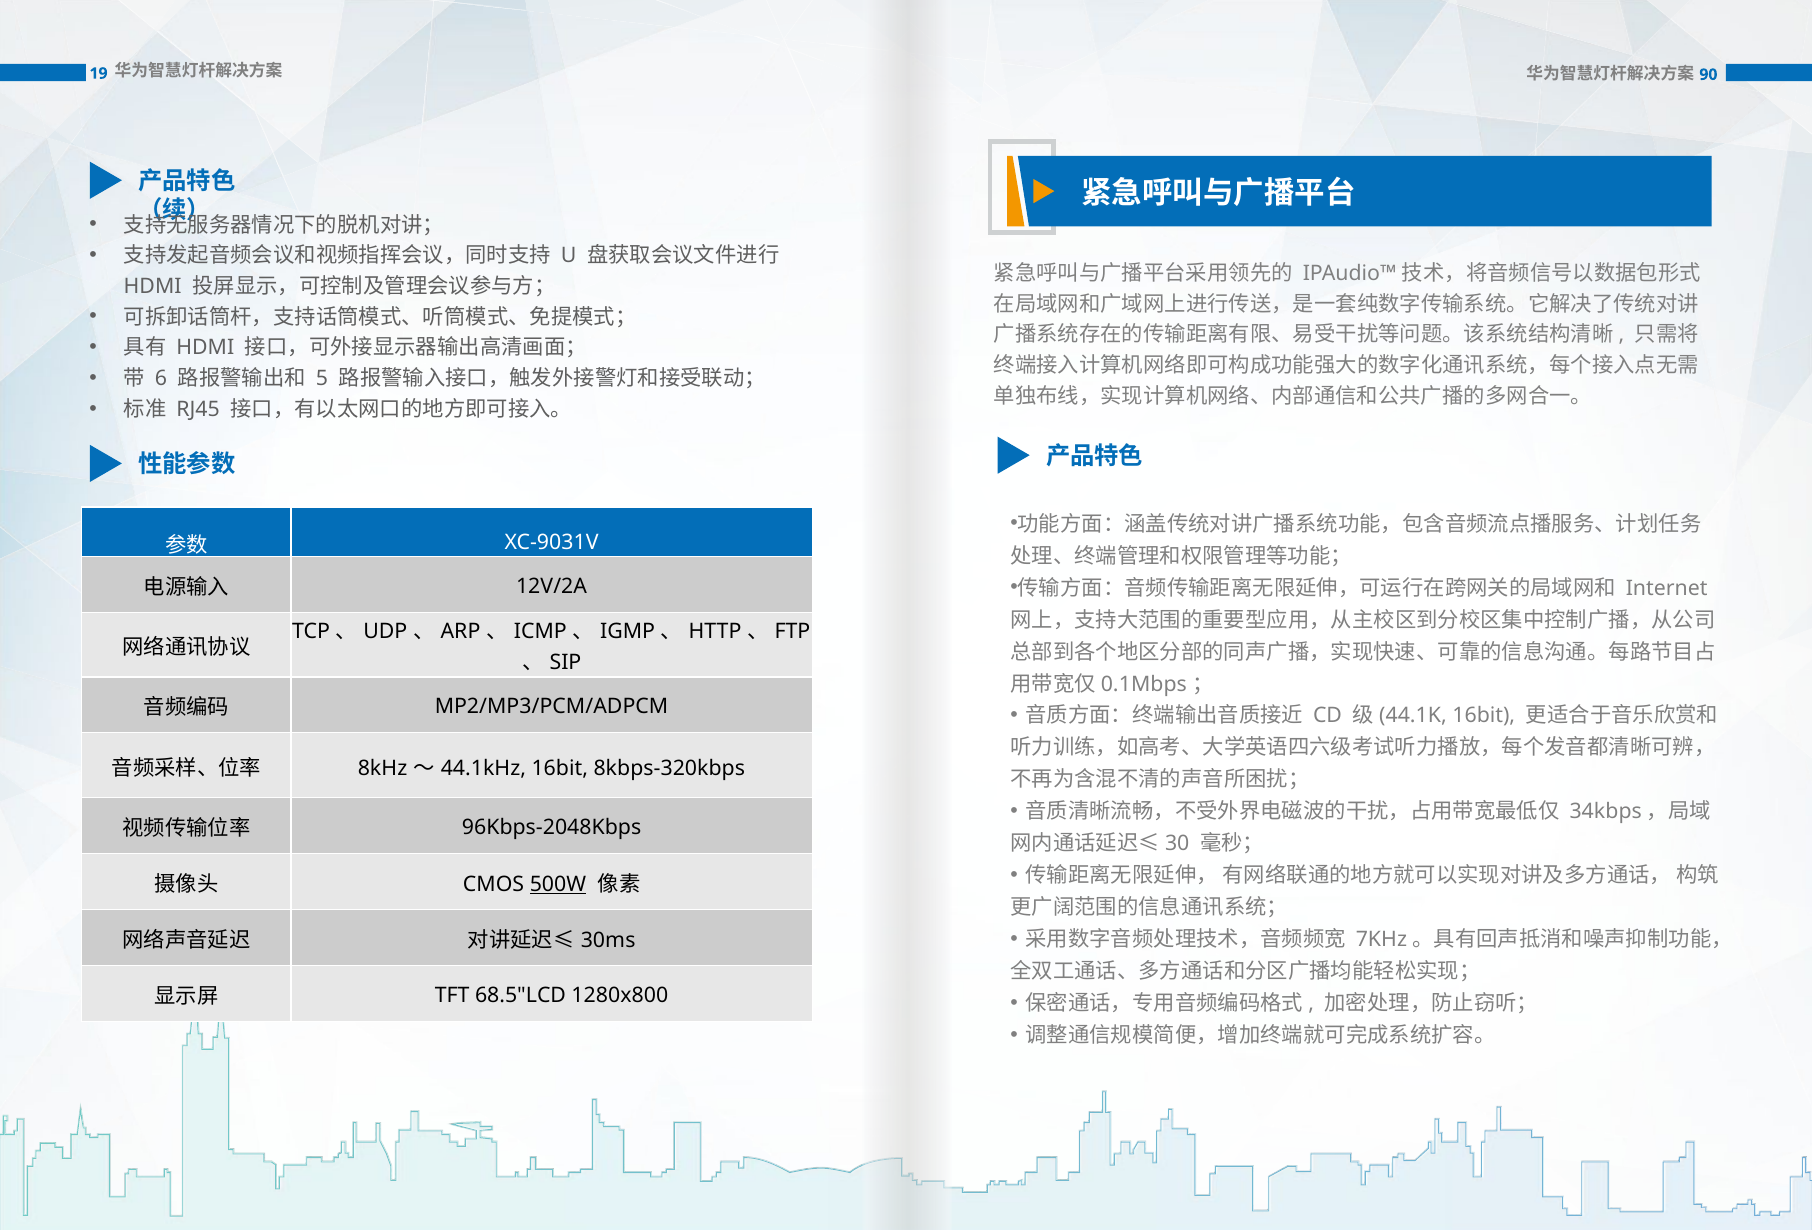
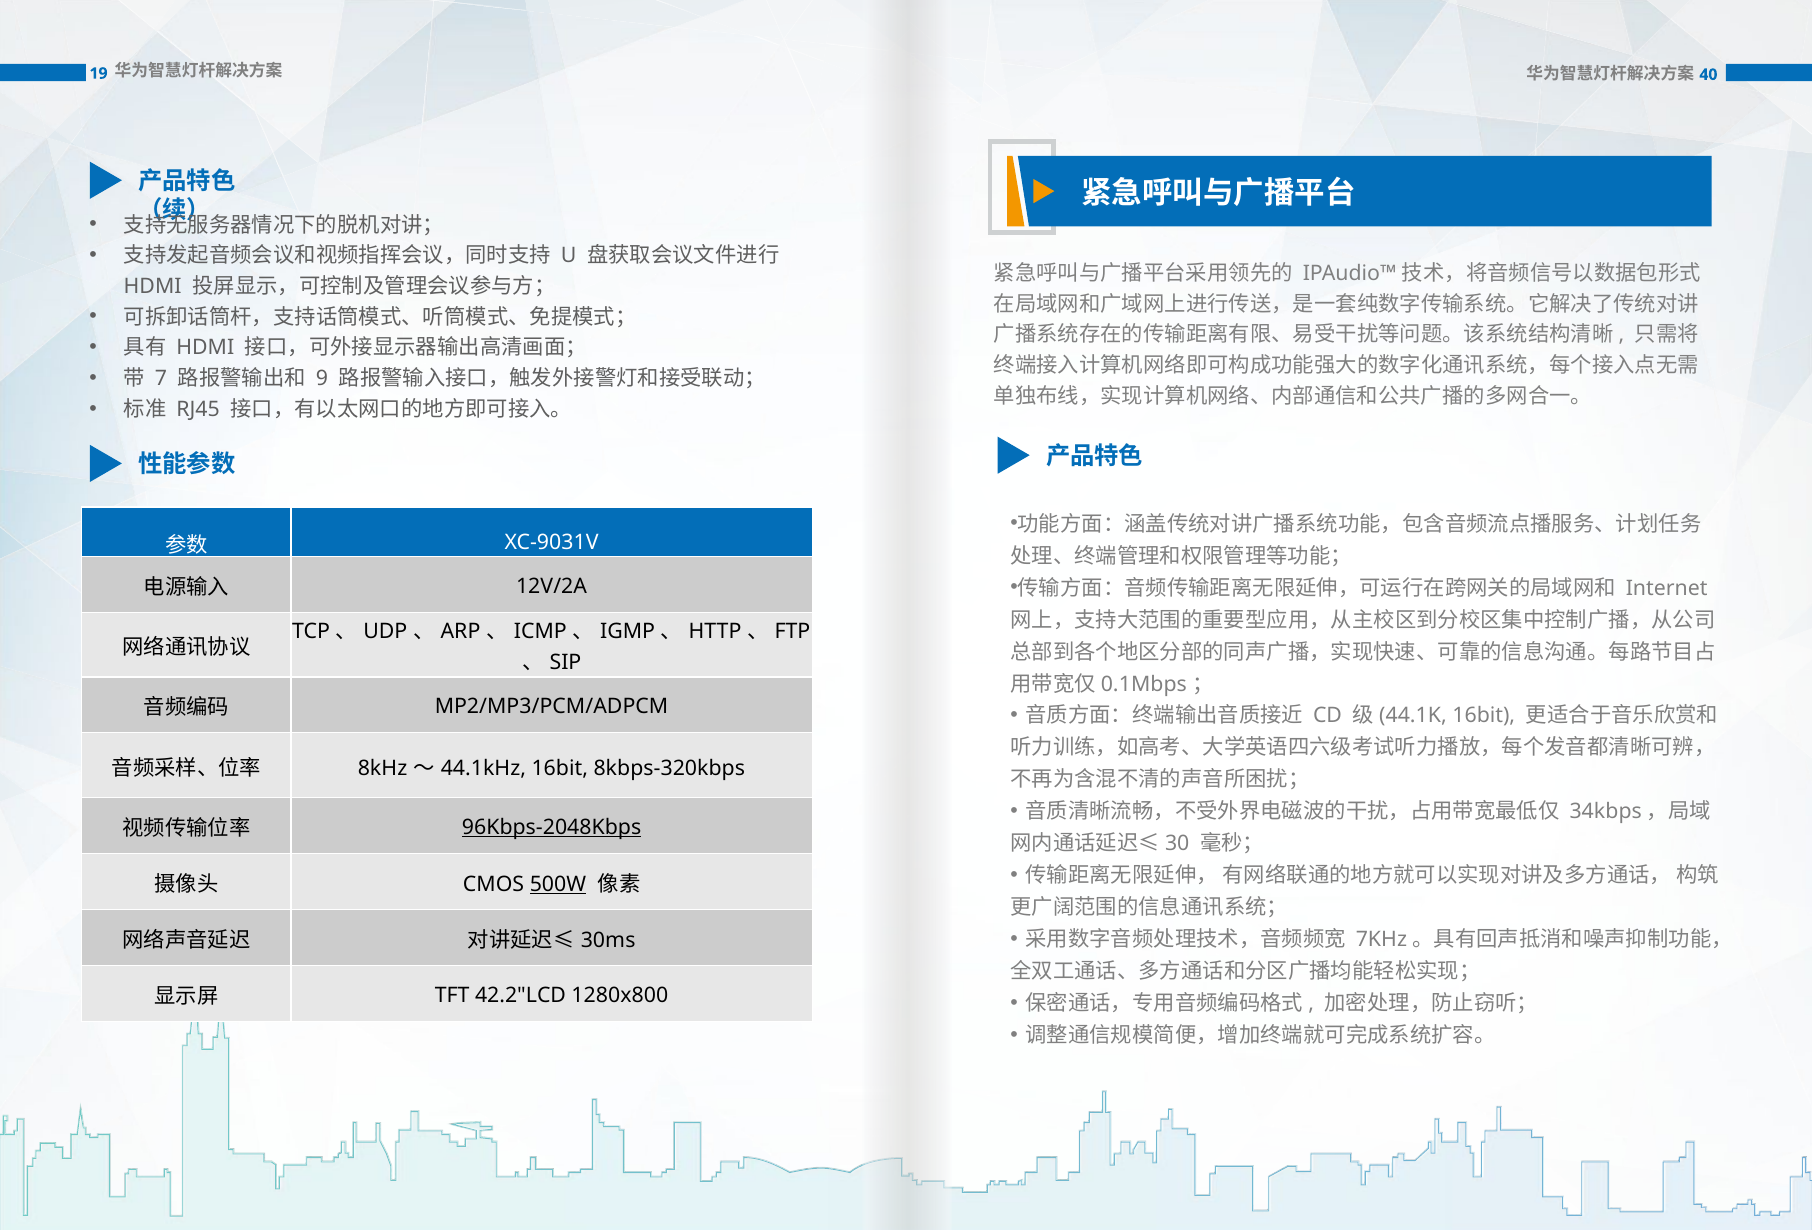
90: 90 -> 40
6: 6 -> 7
5: 5 -> 9
96Kbps-2048Kbps underline: none -> present
68.5"LCD: 68.5"LCD -> 42.2"LCD
